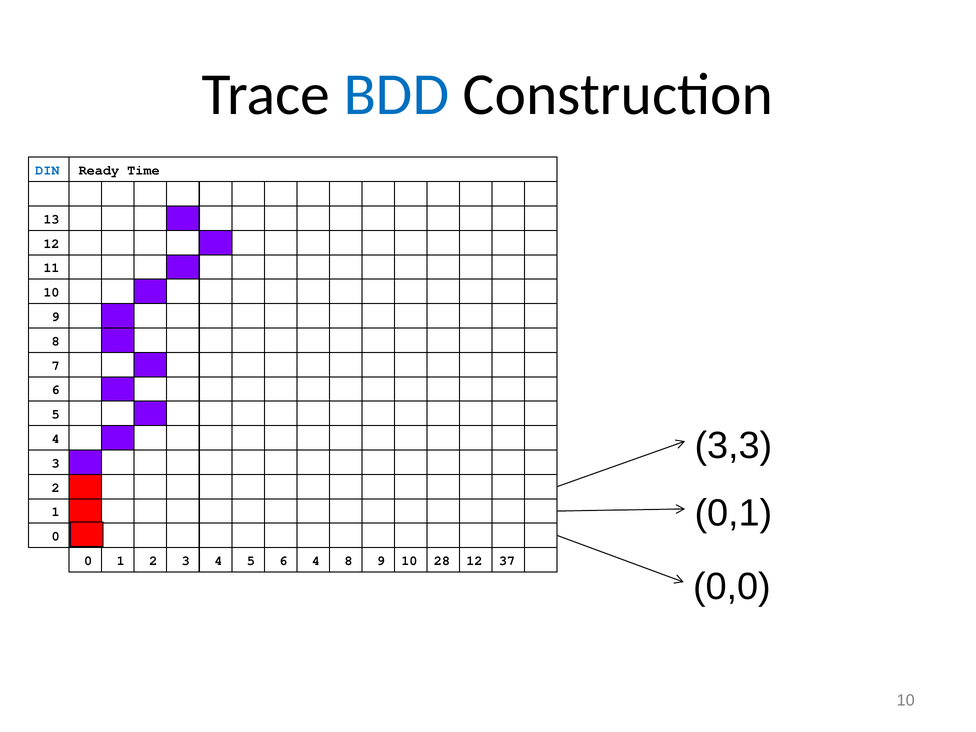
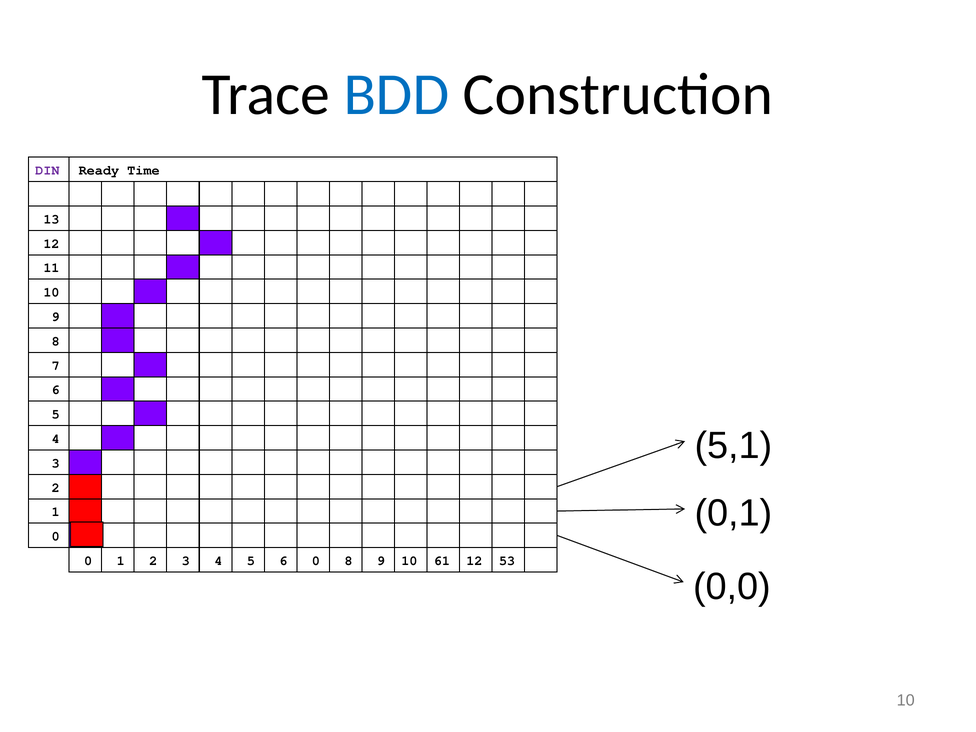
DIN colour: blue -> purple
3,3: 3,3 -> 5,1
6 4: 4 -> 0
28: 28 -> 61
37: 37 -> 53
